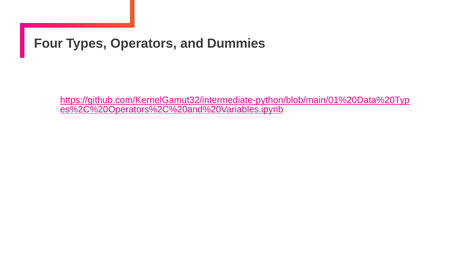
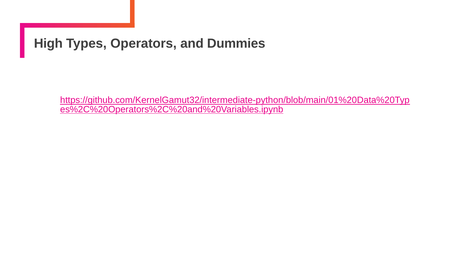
Four: Four -> High
